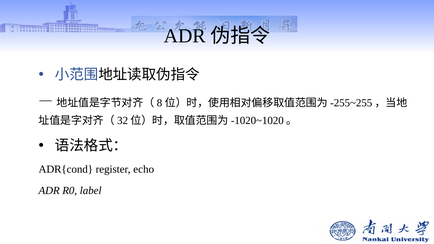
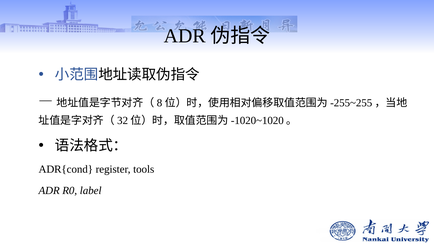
echo: echo -> tools
